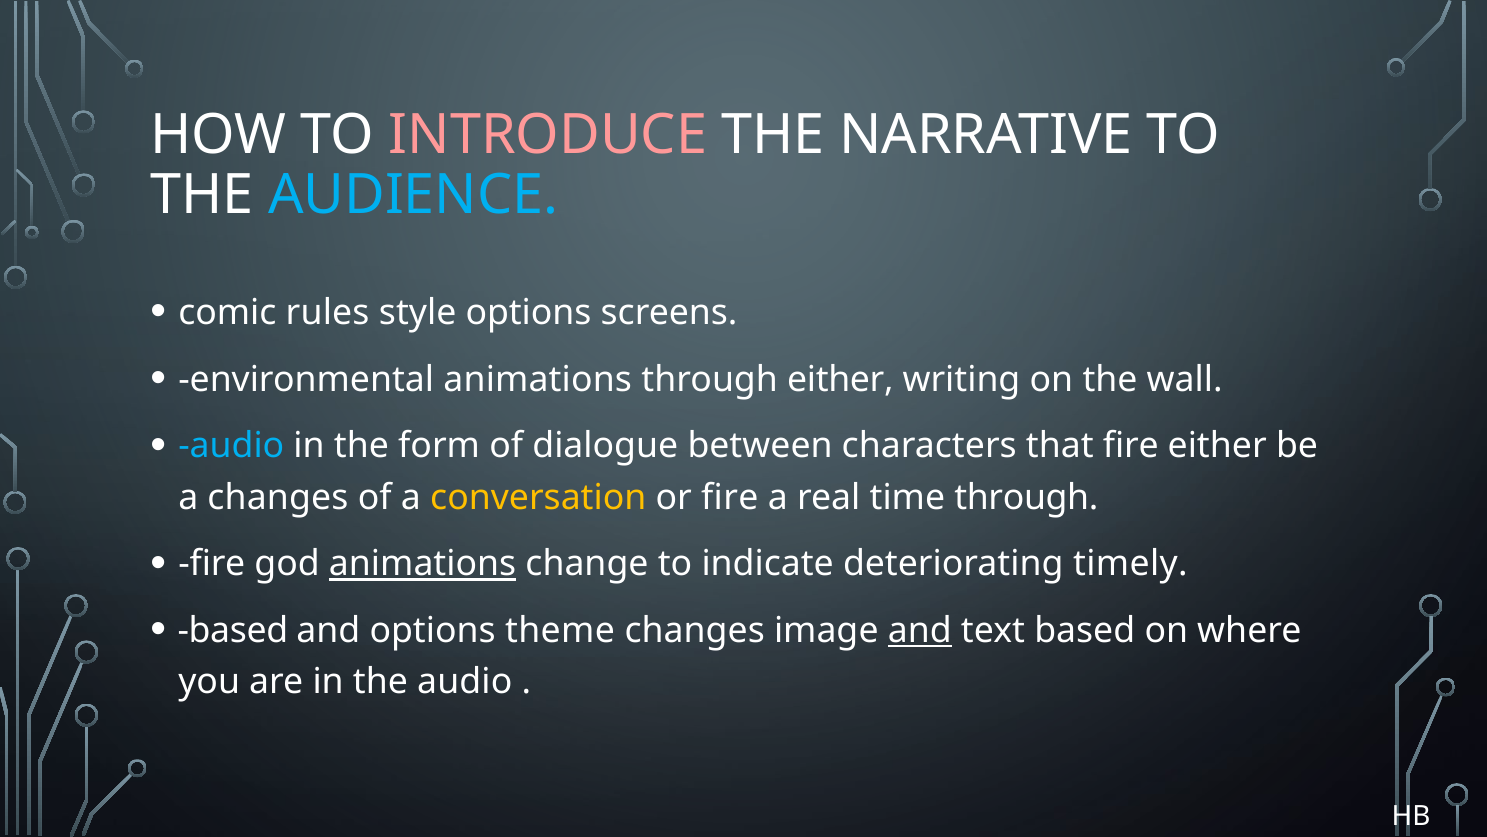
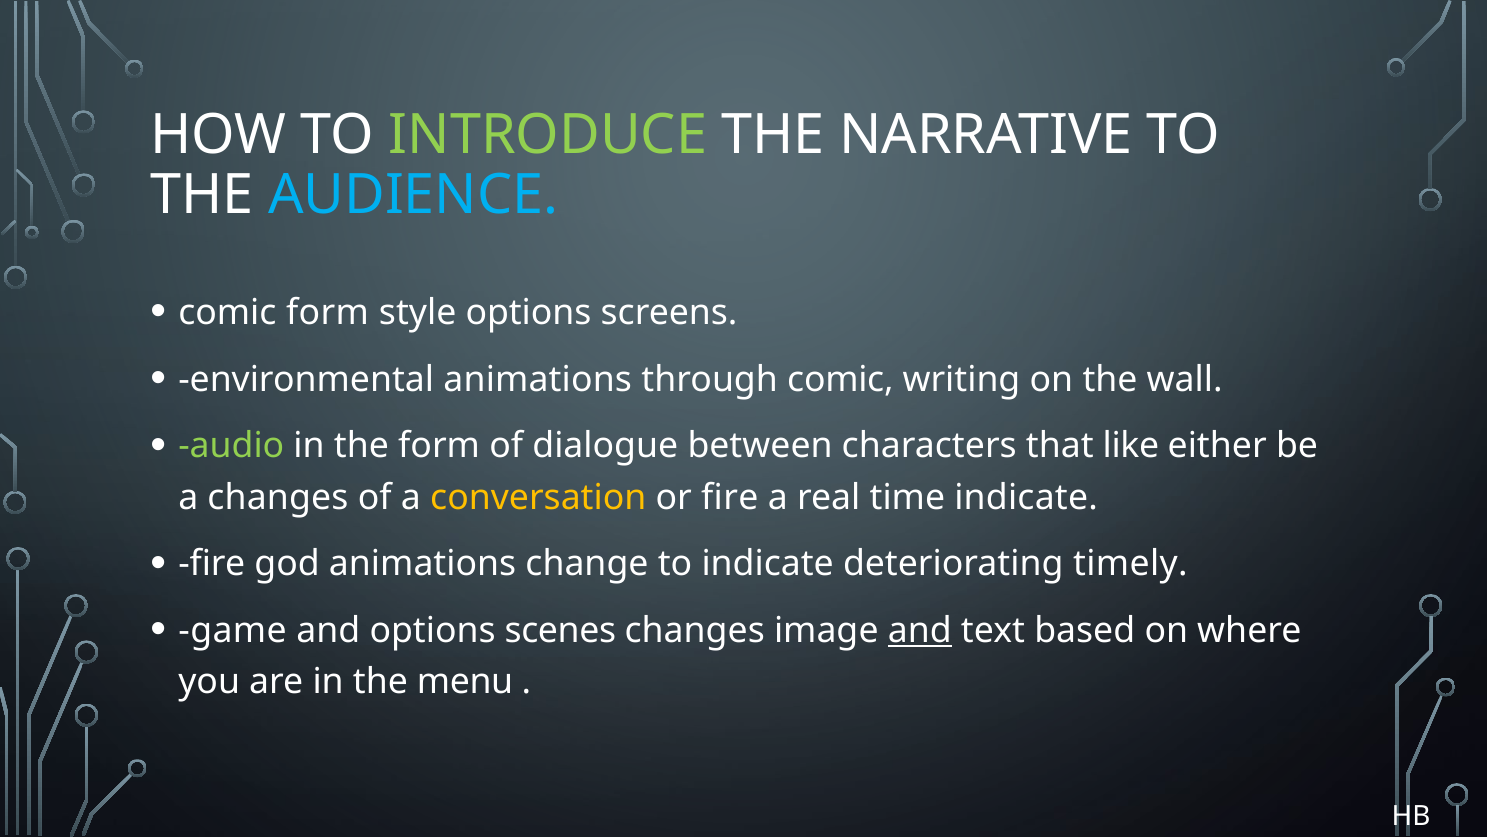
INTRODUCE colour: pink -> light green
comic rules: rules -> form
through either: either -> comic
audio at (231, 446) colour: light blue -> light green
that fire: fire -> like
time through: through -> indicate
animations at (423, 564) underline: present -> none
based at (233, 631): based -> game
theme: theme -> scenes
the audio: audio -> menu
